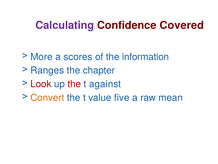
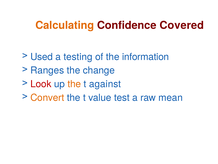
Calculating colour: purple -> orange
More: More -> Used
scores: scores -> testing
chapter: chapter -> change
the at (74, 84) colour: red -> orange
five: five -> test
